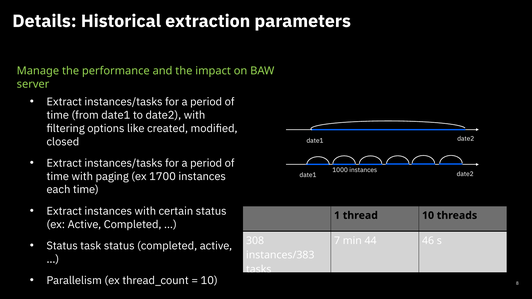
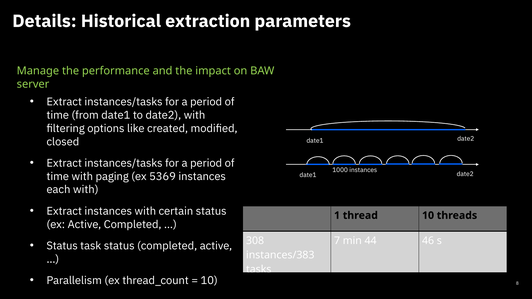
1700: 1700 -> 5369
each time: time -> with
